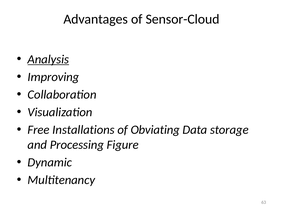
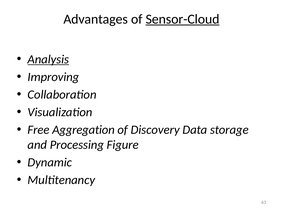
Sensor-Cloud underline: none -> present
Installations: Installations -> Aggregation
Obviating: Obviating -> Discovery
